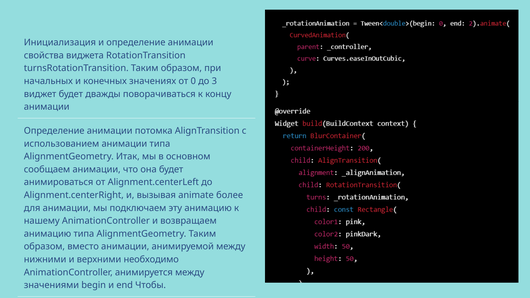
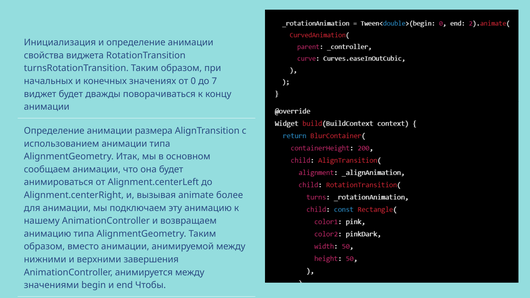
3: 3 -> 7
потомка: потомка -> размера
необходимо: необходимо -> завершения
